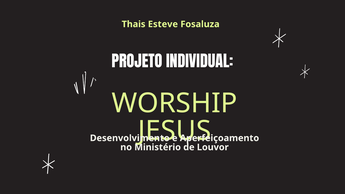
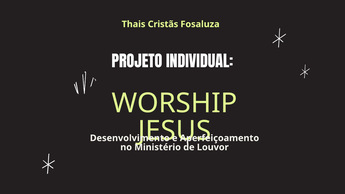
Esteve: Esteve -> Cristãs
